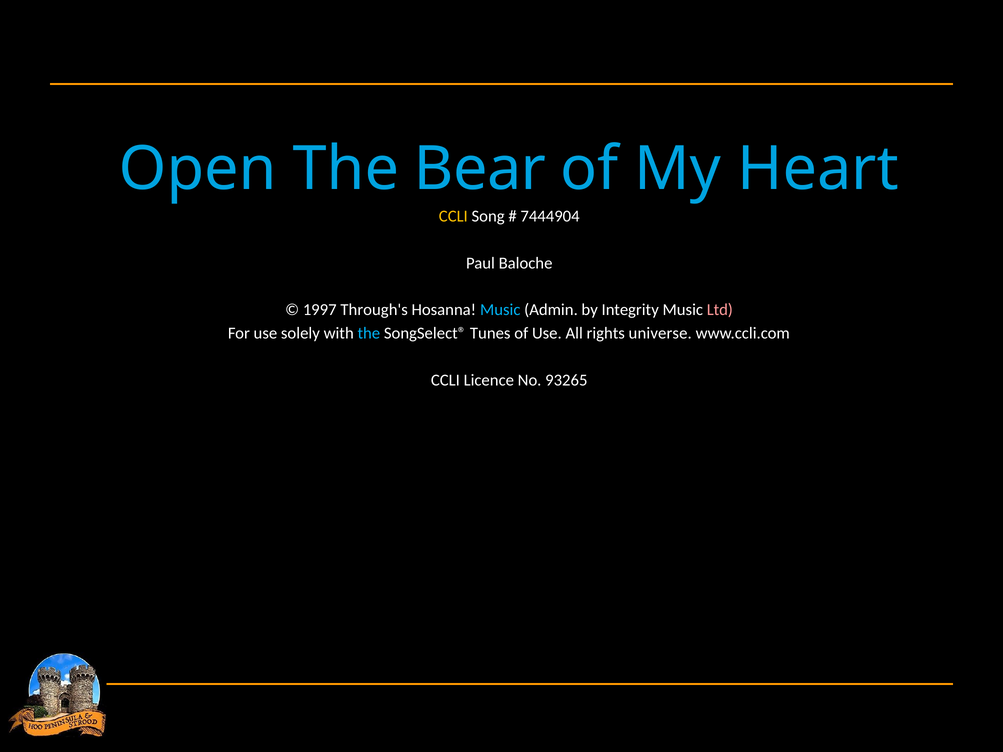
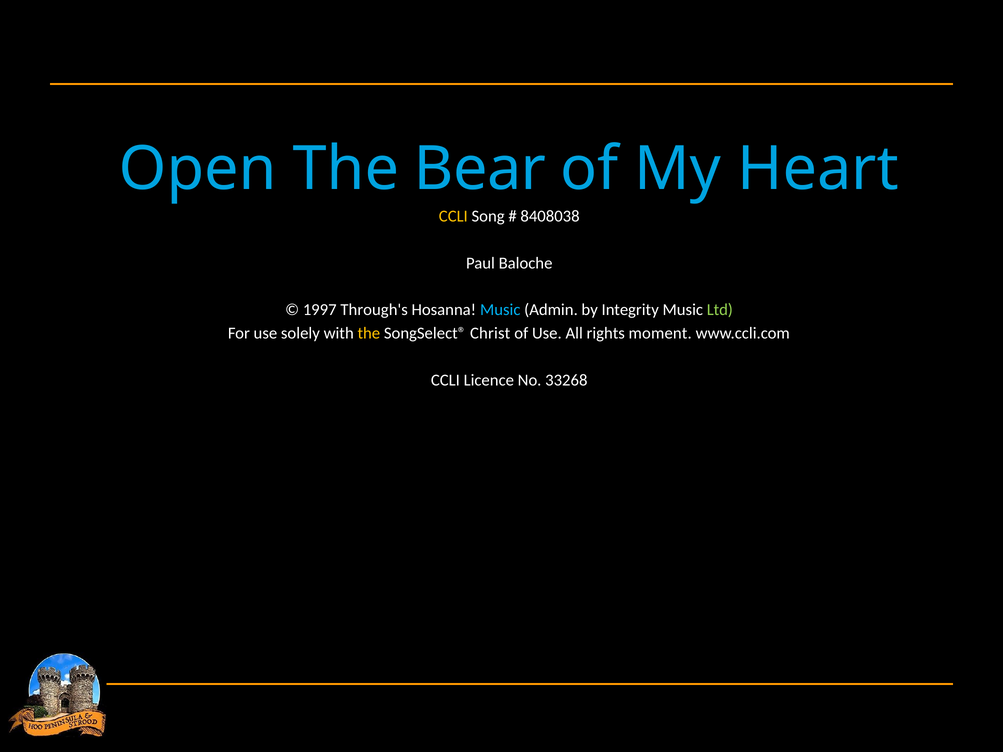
7444904: 7444904 -> 8408038
Ltd colour: pink -> light green
the at (369, 333) colour: light blue -> yellow
Tunes: Tunes -> Christ
universe: universe -> moment
93265: 93265 -> 33268
